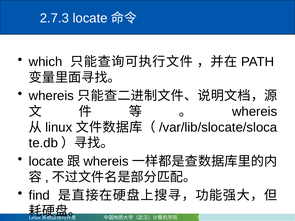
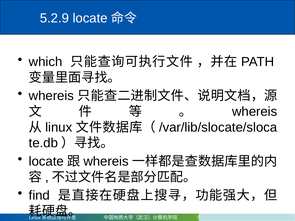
2.7.3: 2.7.3 -> 5.2.9
